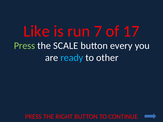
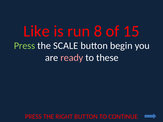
7: 7 -> 8
17: 17 -> 15
every: every -> begin
ready colour: light blue -> pink
other: other -> these
